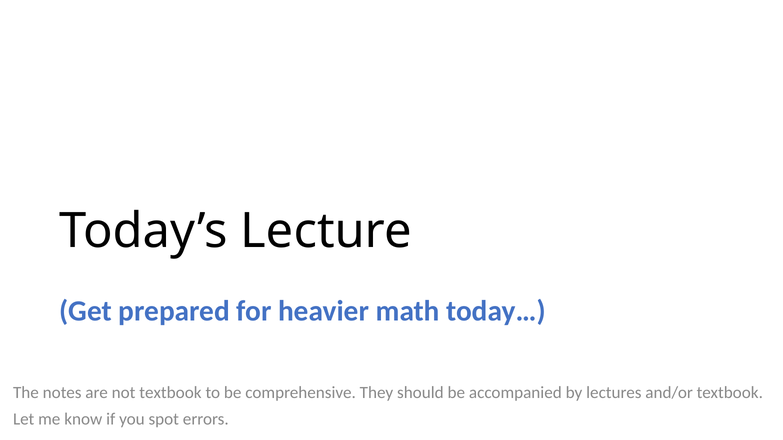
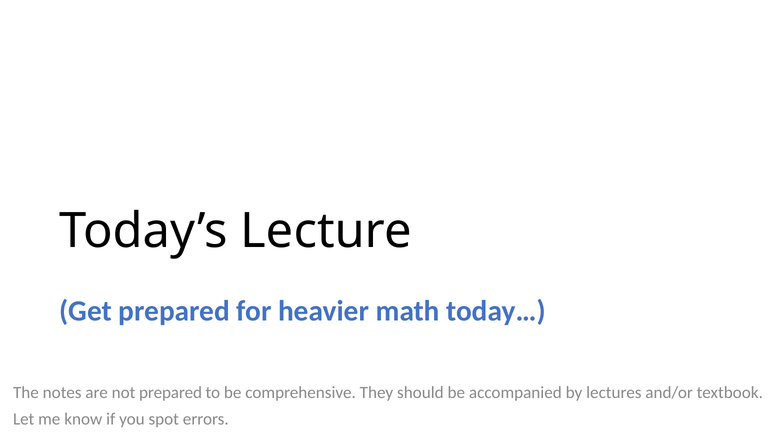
not textbook: textbook -> prepared
